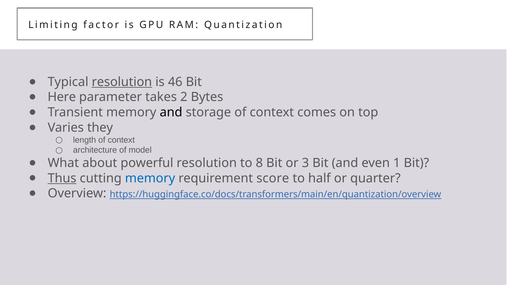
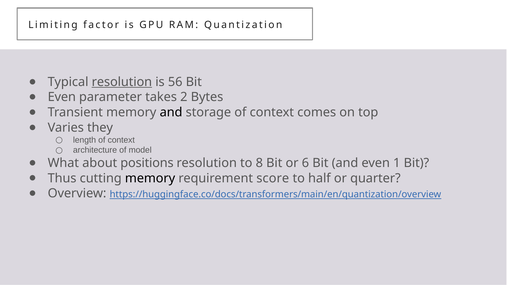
46: 46 -> 56
Here at (62, 97): Here -> Even
powerful: powerful -> positions
3: 3 -> 6
Thus underline: present -> none
memory at (150, 178) colour: blue -> black
